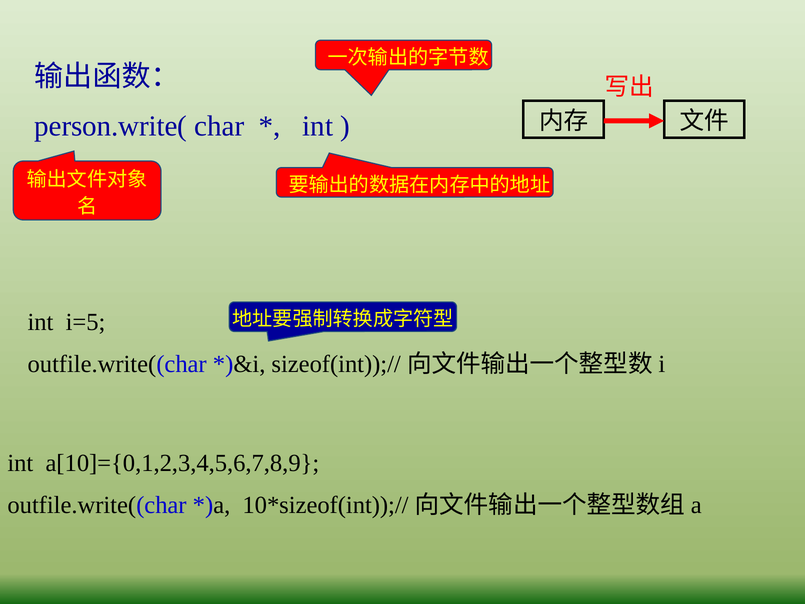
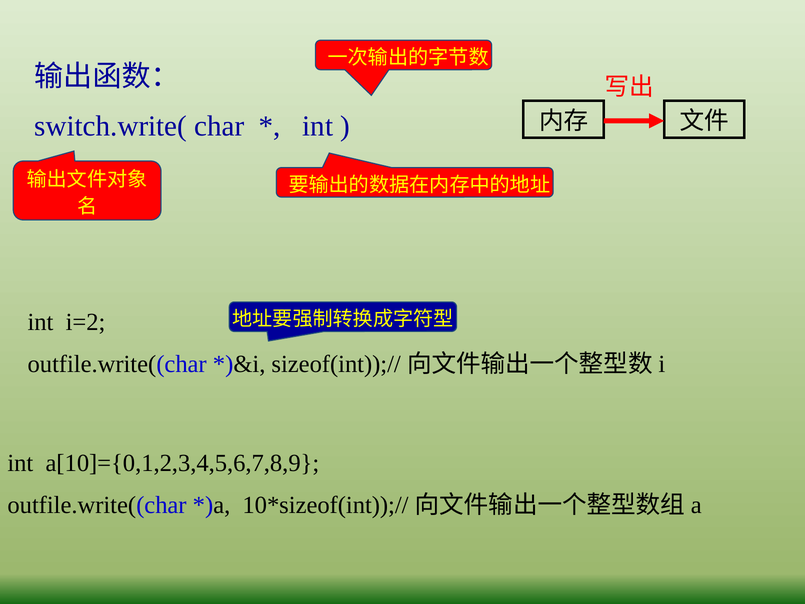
person.write(: person.write( -> switch.write(
i=5: i=5 -> i=2
